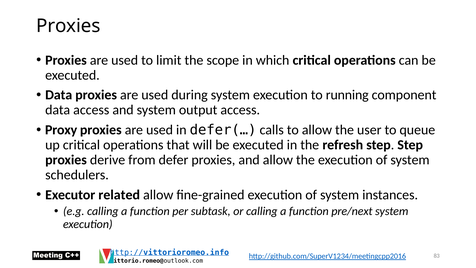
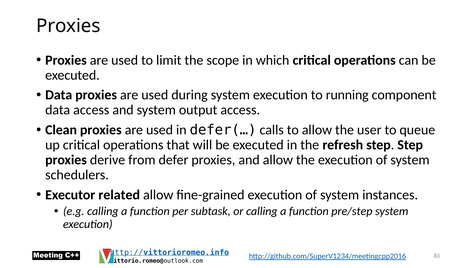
Proxy: Proxy -> Clean
pre/next: pre/next -> pre/step
